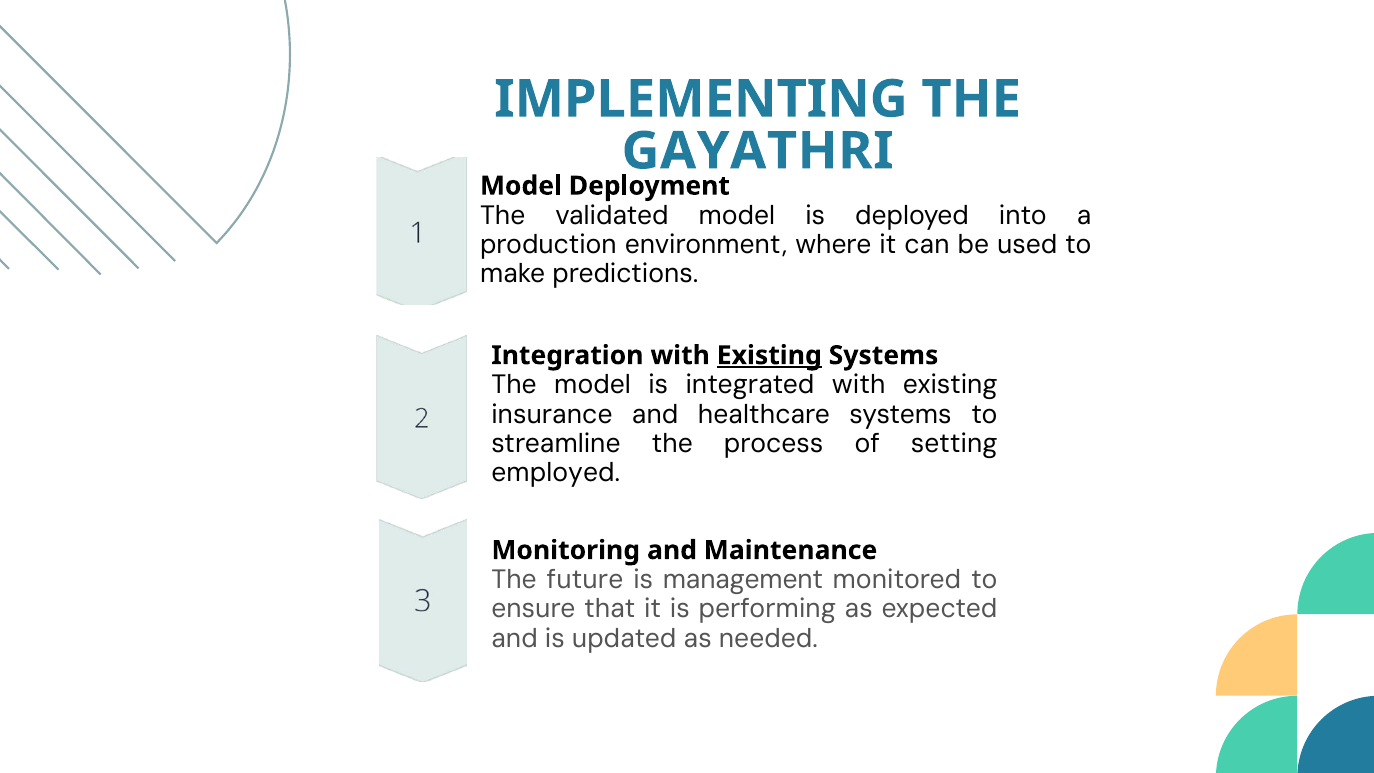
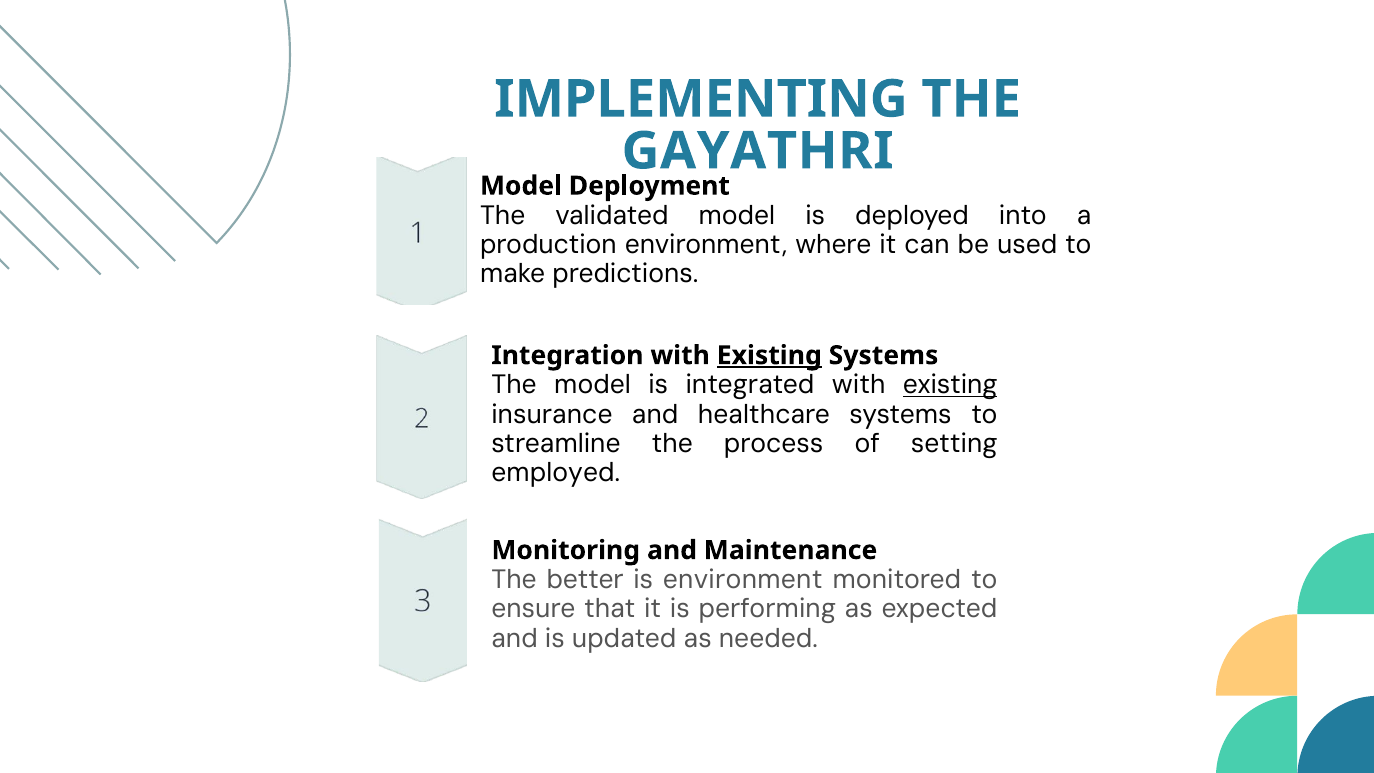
existing at (950, 385) underline: none -> present
future: future -> better
is management: management -> environment
